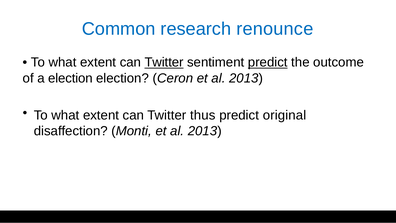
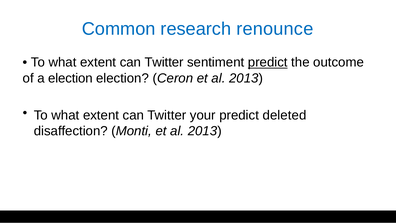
Twitter at (164, 62) underline: present -> none
thus: thus -> your
original: original -> deleted
